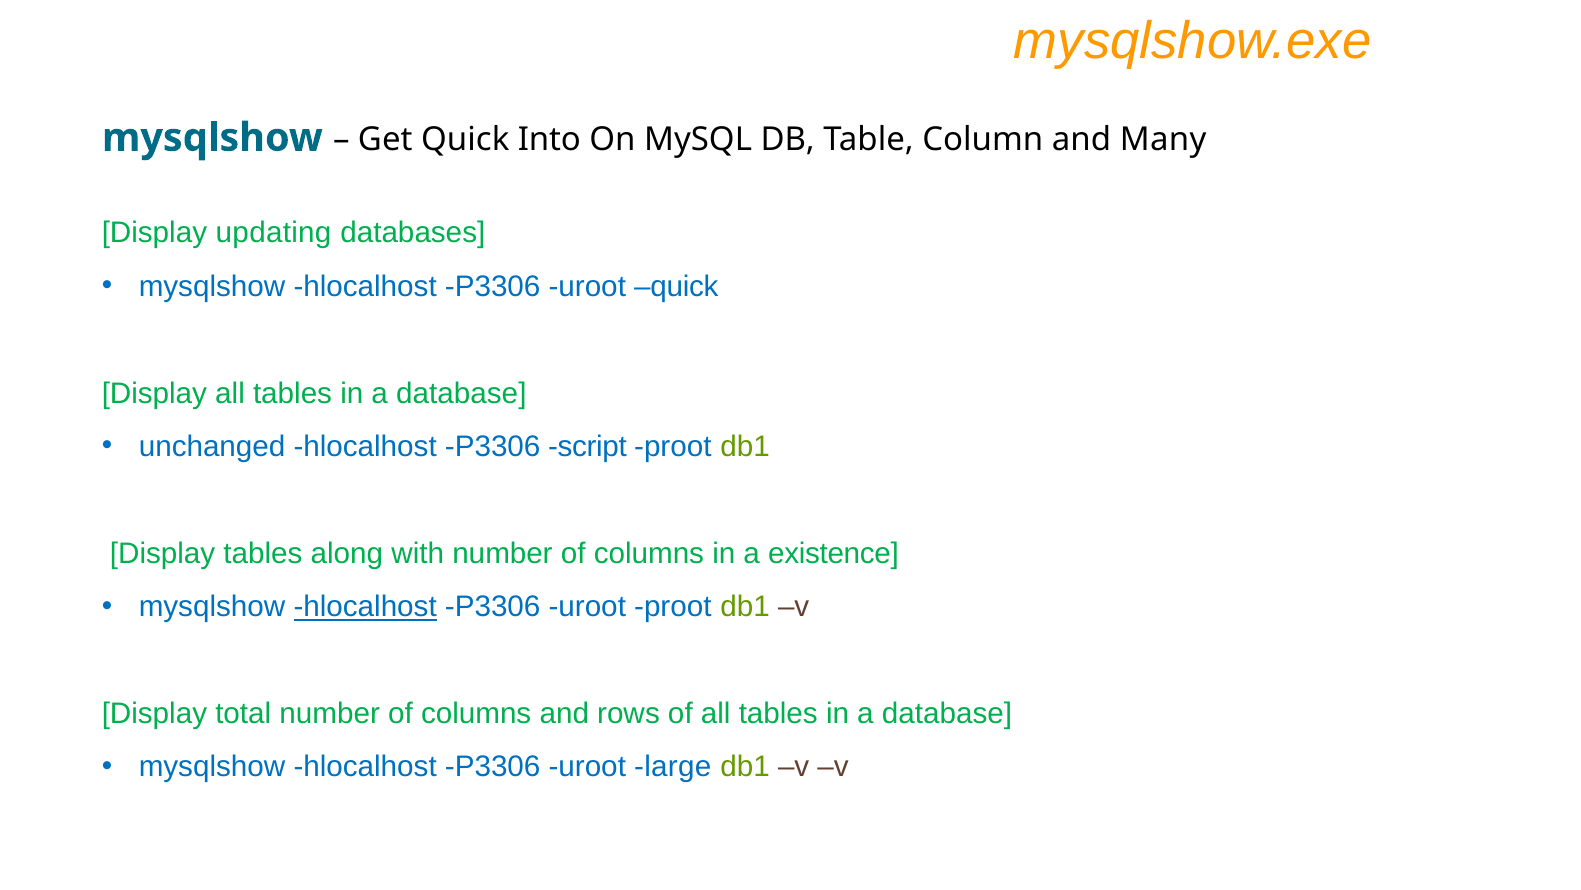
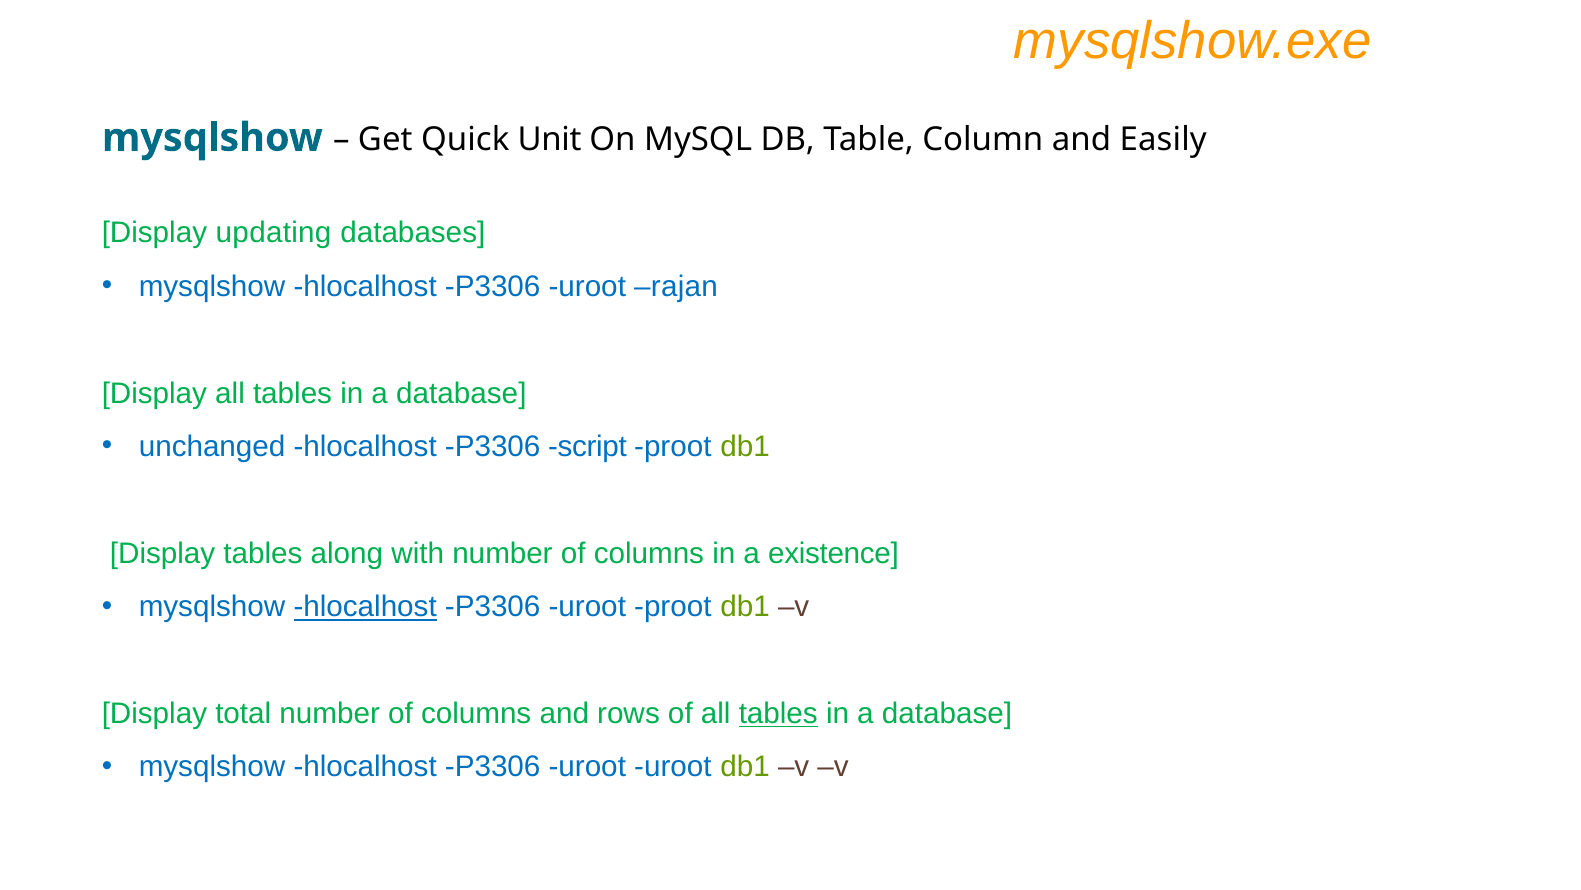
Into: Into -> Unit
Many: Many -> Easily
uroot quick: quick -> rajan
tables at (778, 713) underline: none -> present
uroot large: large -> uroot
